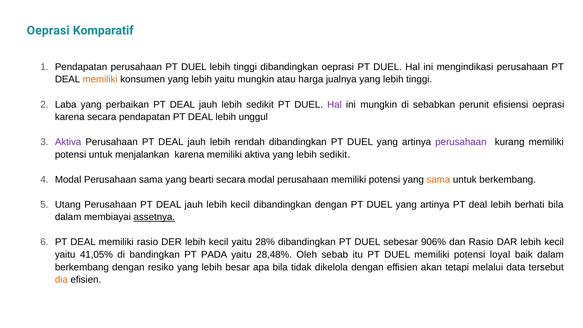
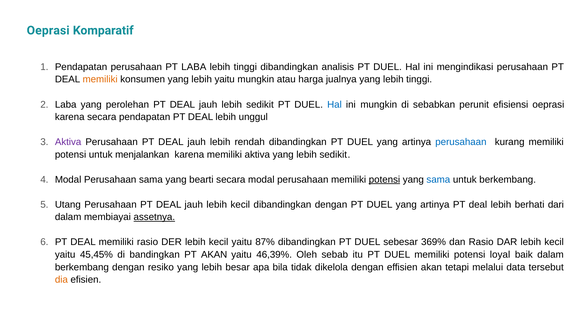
perusahaan PT DUEL: DUEL -> LABA
dibandingkan oeprasi: oeprasi -> analisis
perbaikan: perbaikan -> perolehan
Hal at (334, 104) colour: purple -> blue
perusahaan at (461, 142) colour: purple -> blue
potensi at (384, 180) underline: none -> present
sama at (438, 180) colour: orange -> blue
berhati bila: bila -> dari
28%: 28% -> 87%
906%: 906% -> 369%
41,05%: 41,05% -> 45,45%
PT PADA: PADA -> AKAN
28,48%: 28,48% -> 46,39%
